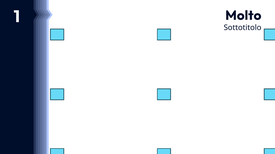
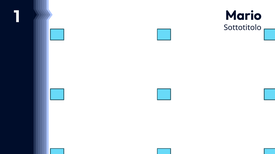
Molto: Molto -> Mario
